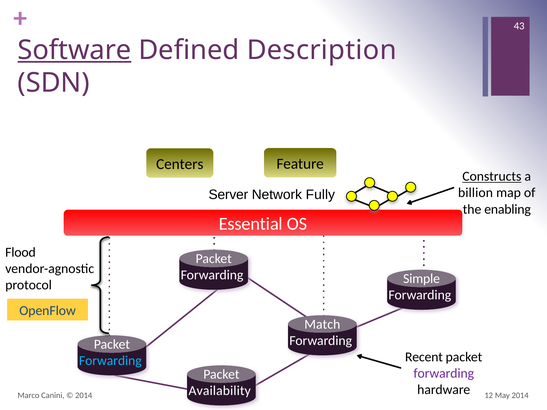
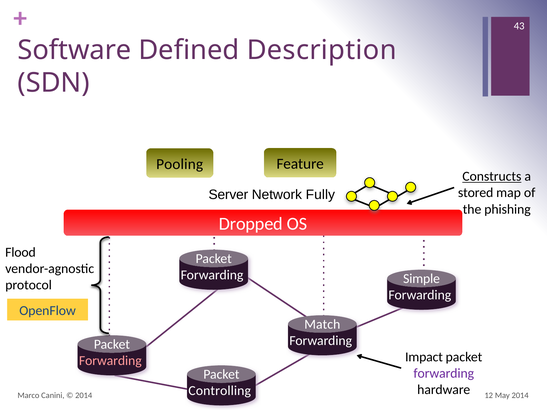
Software underline: present -> none
Centers: Centers -> Pooling
billion: billion -> stored
enabling: enabling -> phishing
Essential: Essential -> Dropped
Recent: Recent -> Impact
Forwarding at (110, 361) colour: light blue -> pink
Availability: Availability -> Controlling
